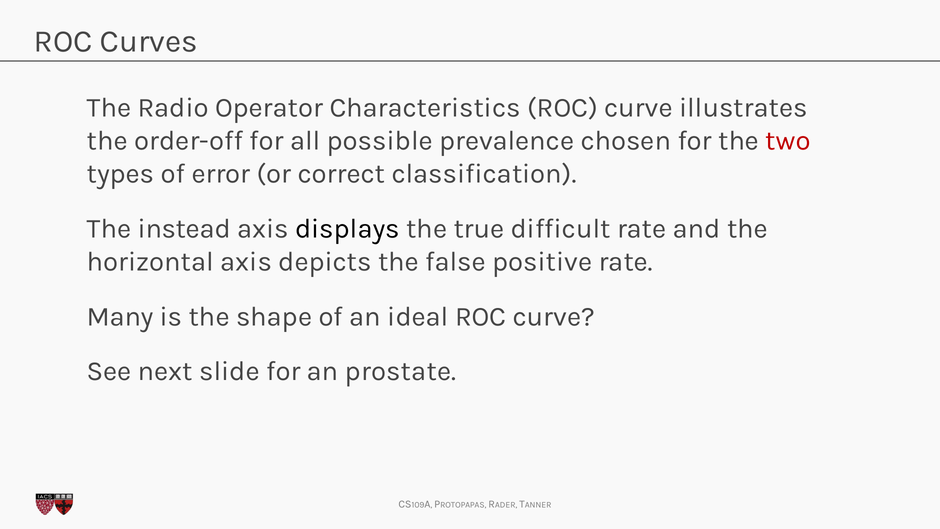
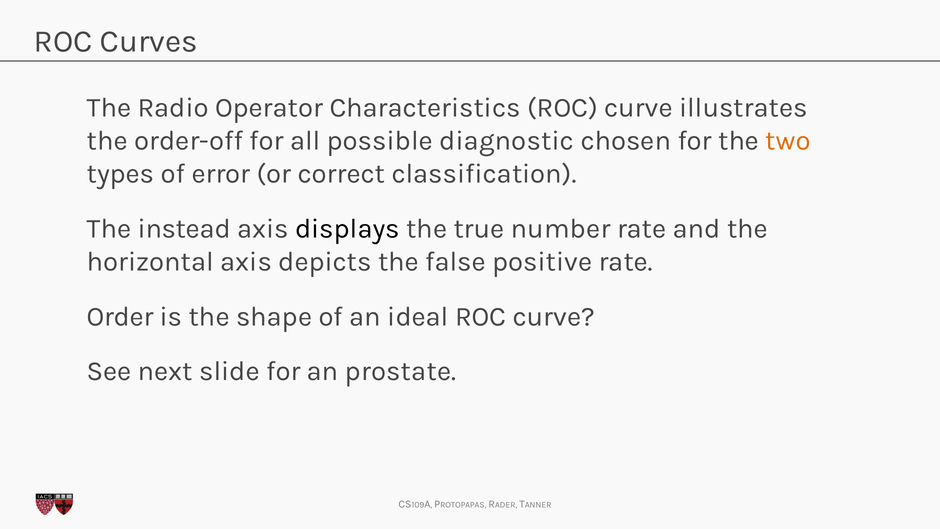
prevalence: prevalence -> diagnostic
two colour: red -> orange
difficult: difficult -> number
Many: Many -> Order
